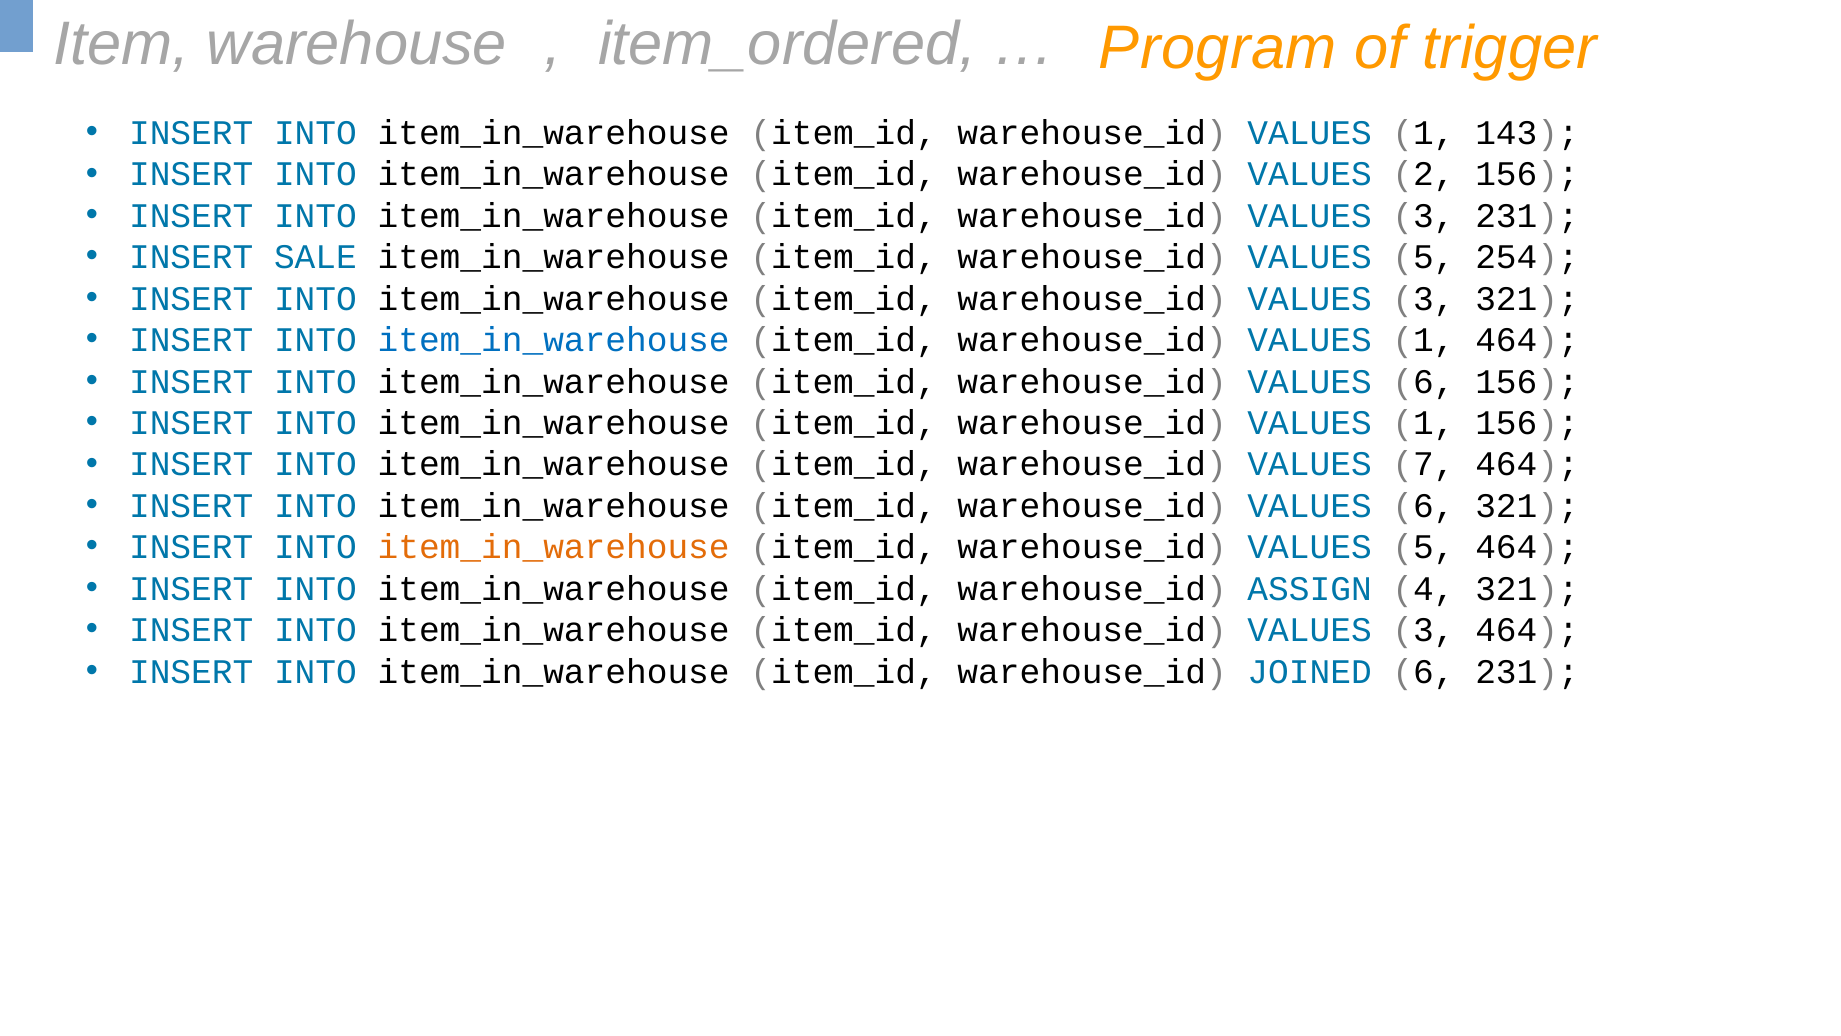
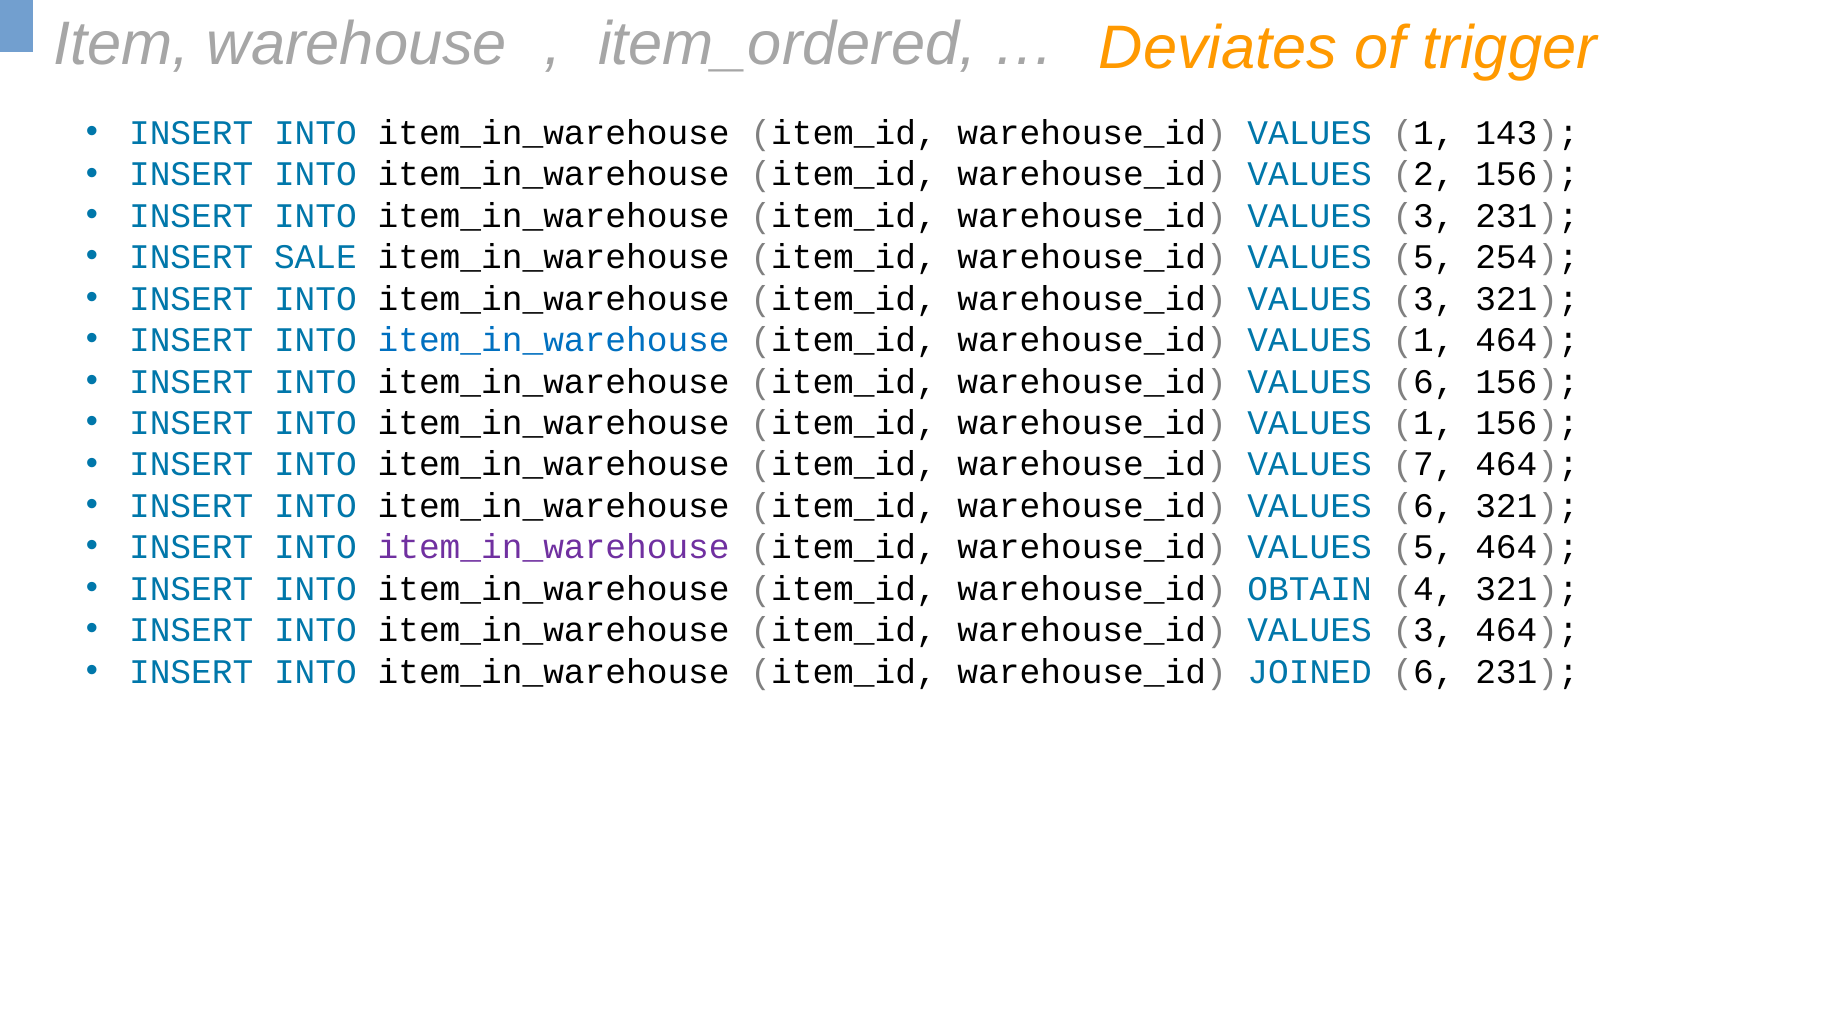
Program: Program -> Deviates
item_in_warehouse at (554, 547) colour: orange -> purple
ASSIGN: ASSIGN -> OBTAIN
